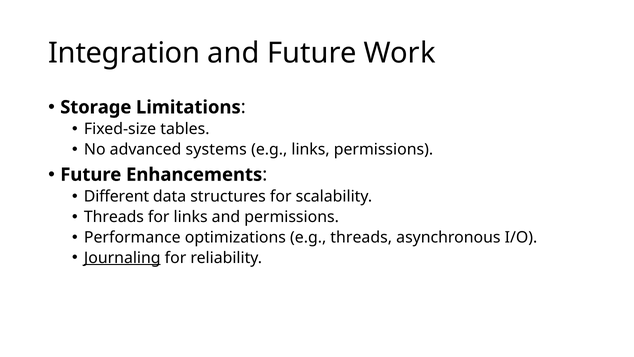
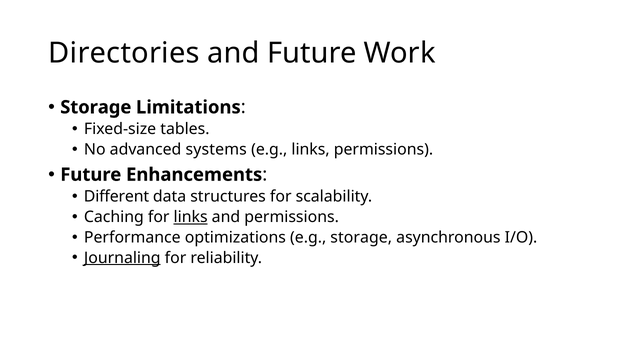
Integration: Integration -> Directories
Threads at (114, 217): Threads -> Caching
links at (191, 217) underline: none -> present
e.g threads: threads -> storage
